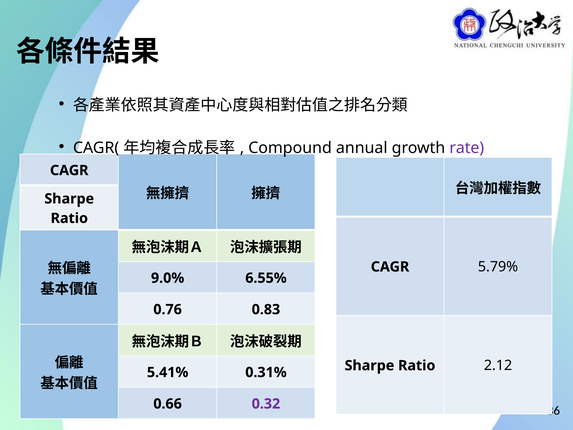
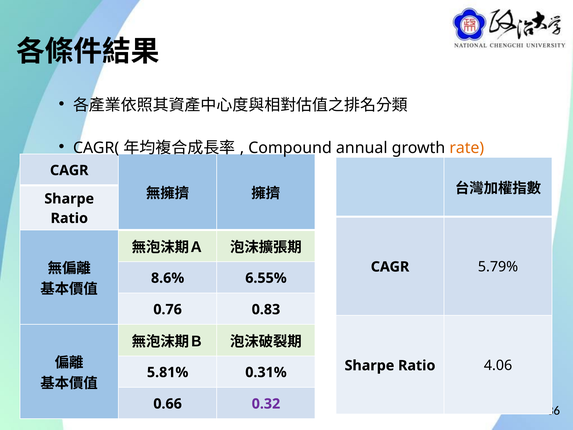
rate colour: purple -> orange
9.0%: 9.0% -> 8.6%
2.12: 2.12 -> 4.06
5.41%: 5.41% -> 5.81%
